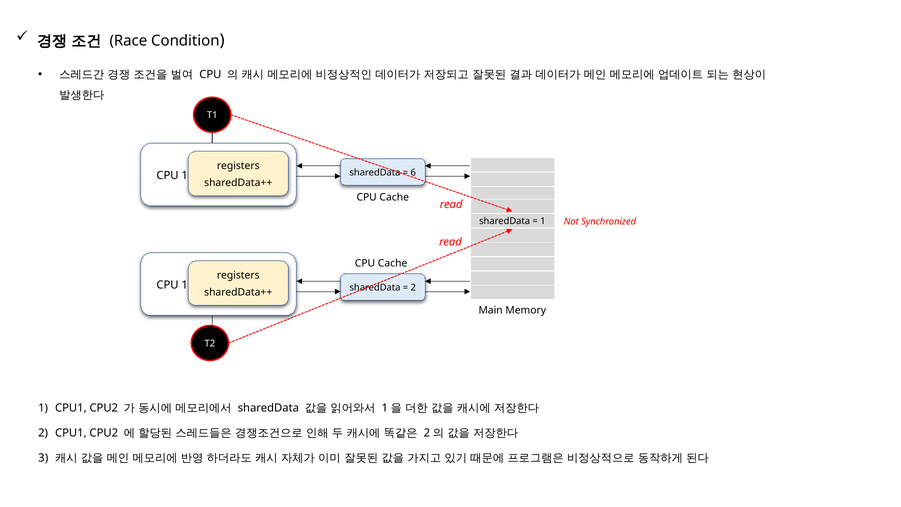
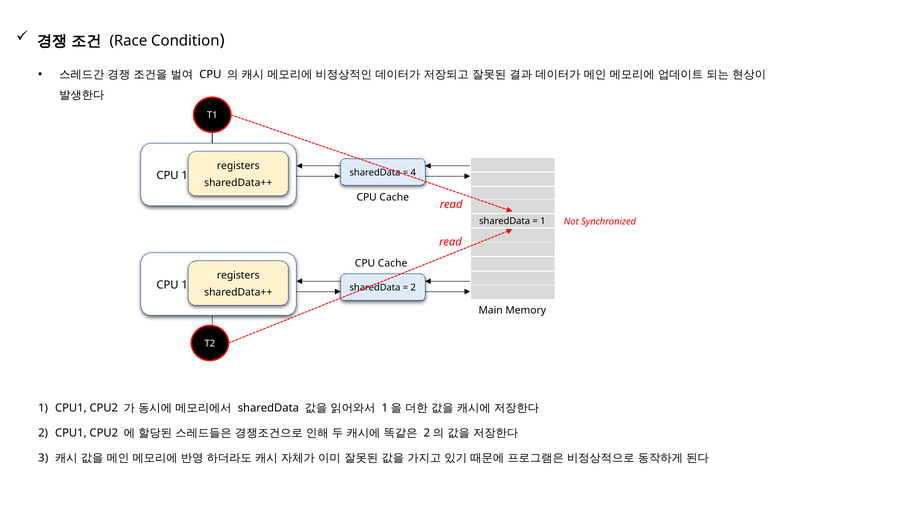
6: 6 -> 4
